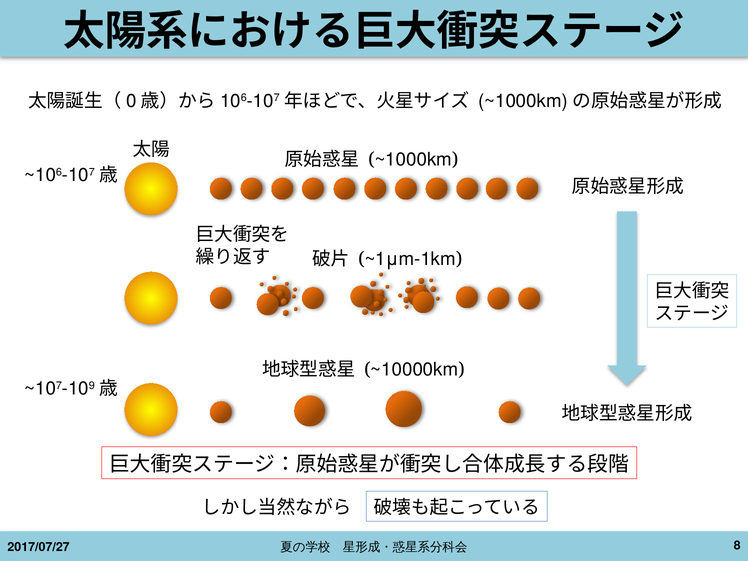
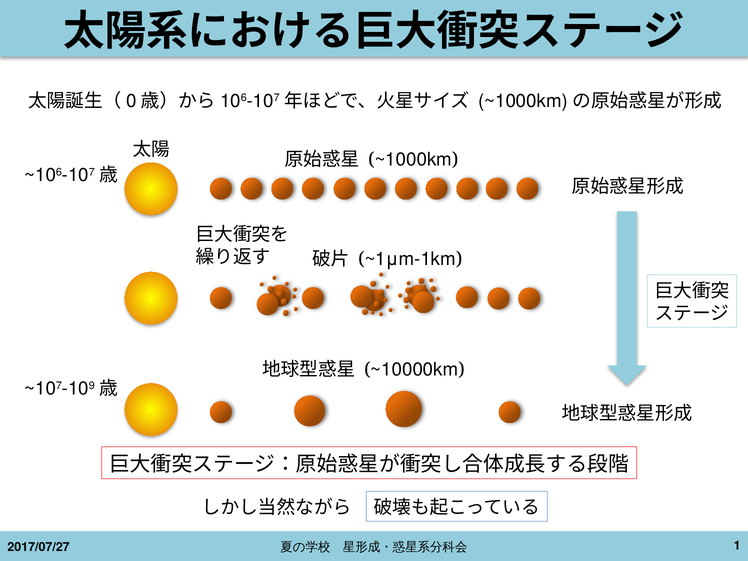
8: 8 -> 1
